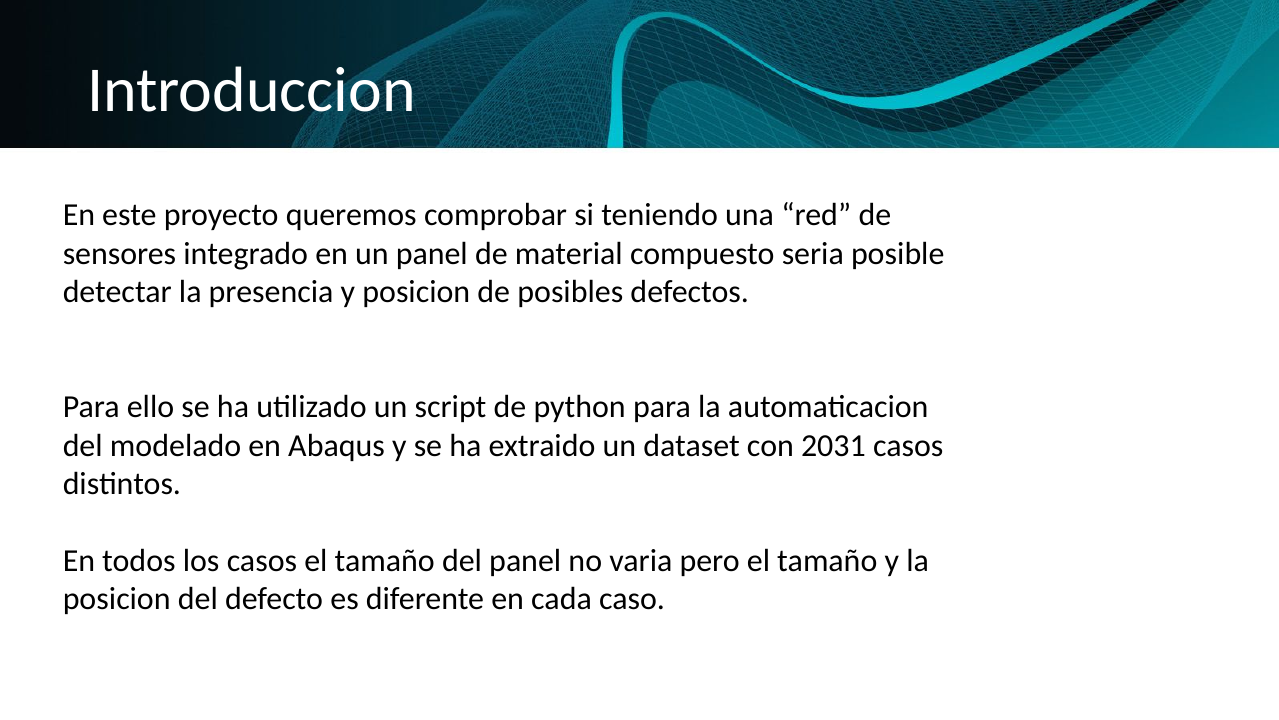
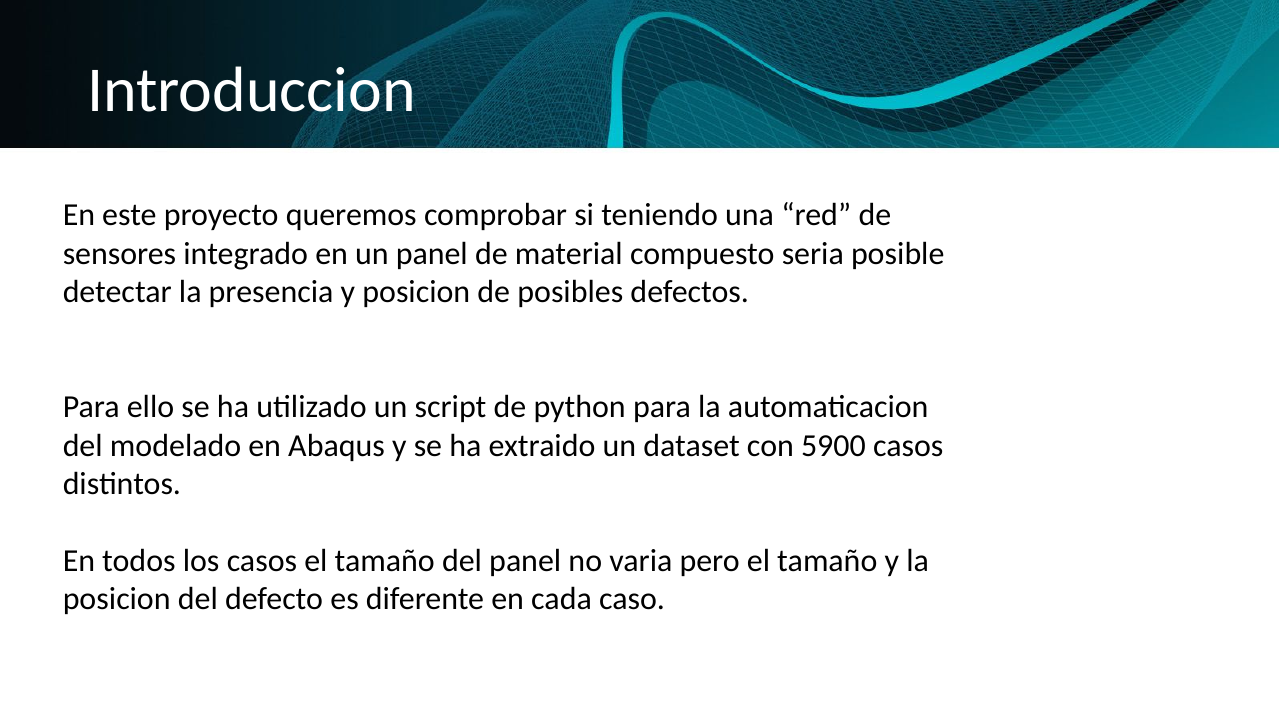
2031: 2031 -> 5900
